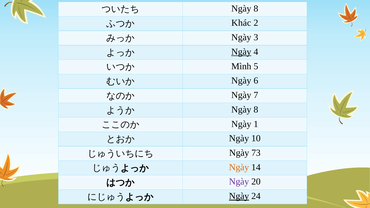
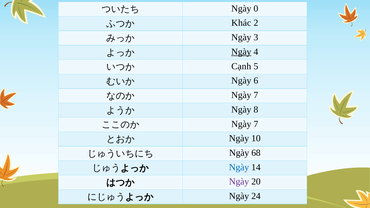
8 at (256, 8): 8 -> 0
Mình: Mình -> Cạnh
1 at (256, 124): 1 -> 7
73: 73 -> 68
Ngày at (239, 167) colour: orange -> blue
Ngày at (239, 196) underline: present -> none
